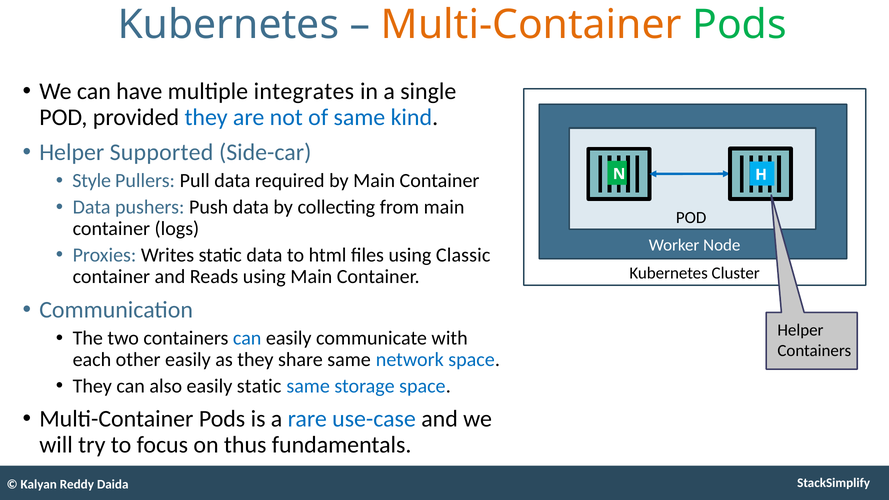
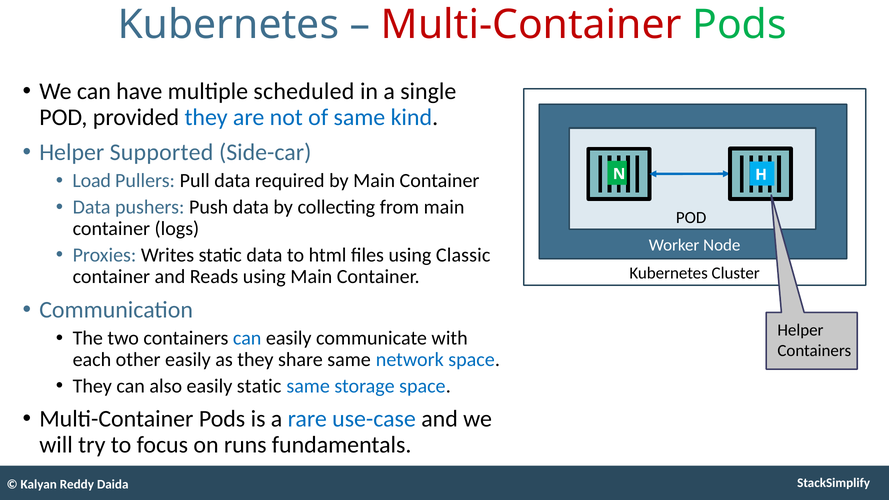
Multi-Container at (531, 25) colour: orange -> red
integrates: integrates -> scheduled
Style: Style -> Load
thus: thus -> runs
